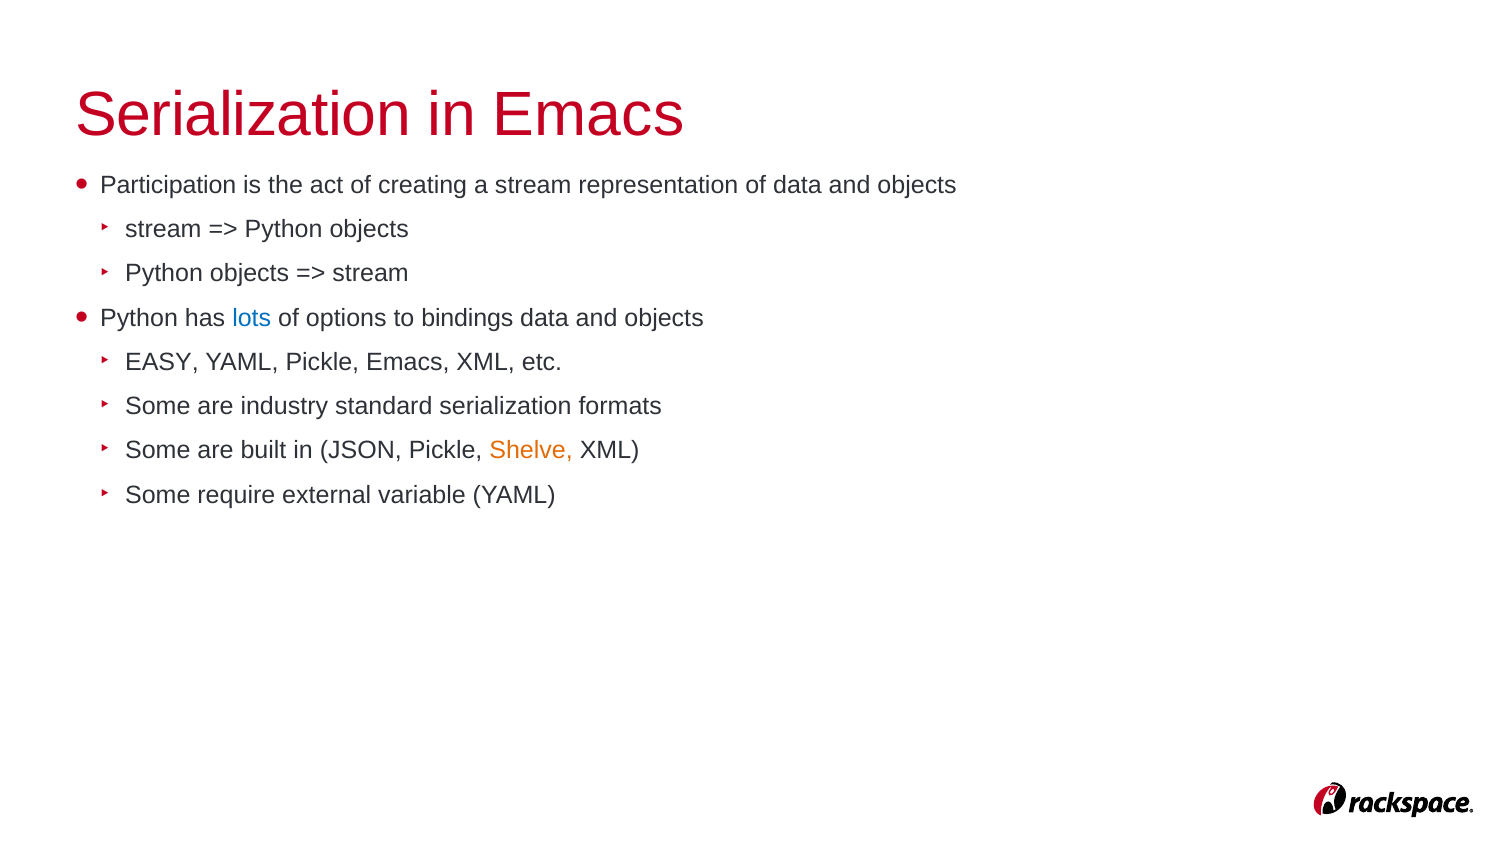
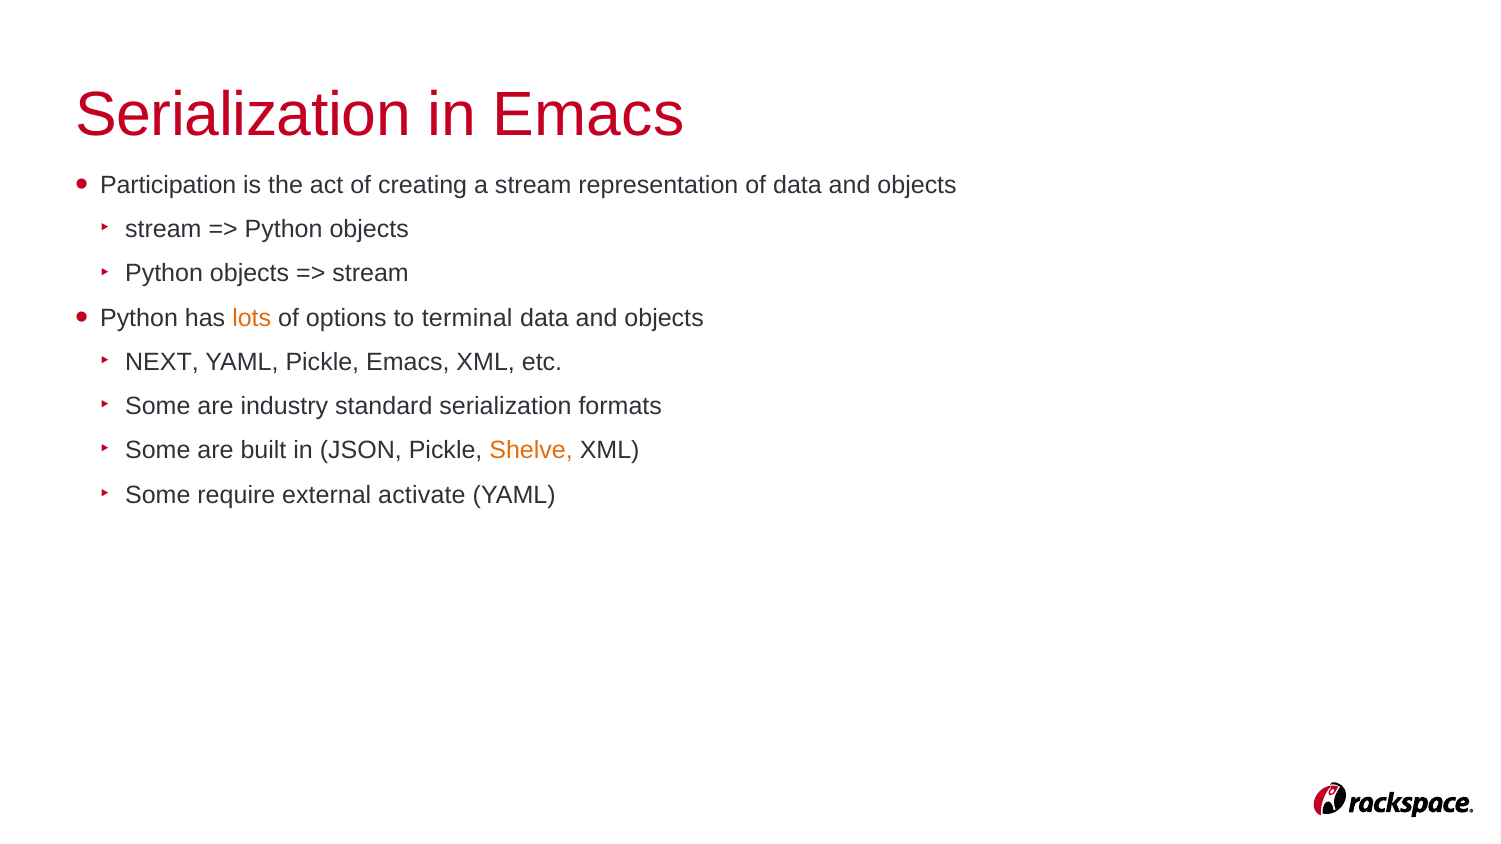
lots colour: blue -> orange
bindings: bindings -> terminal
EASY: EASY -> NEXT
variable: variable -> activate
